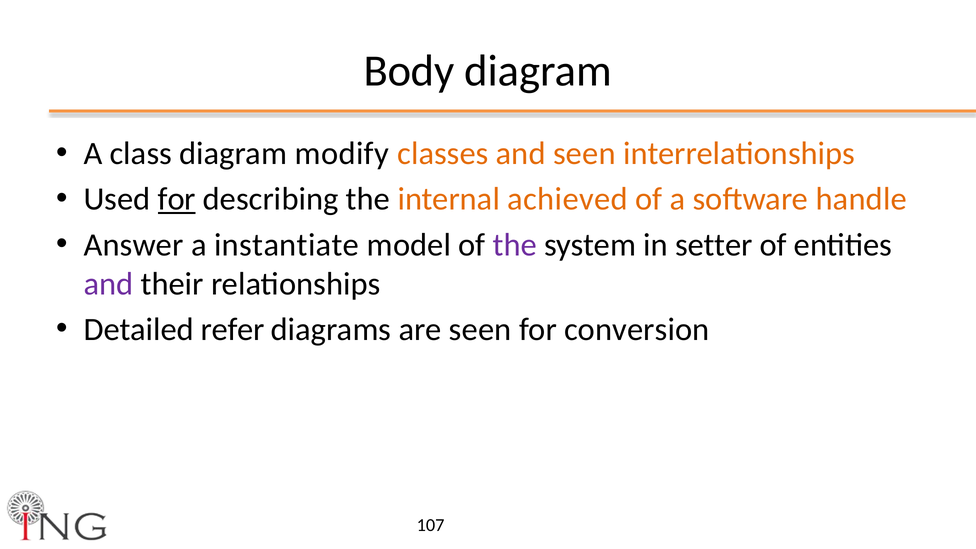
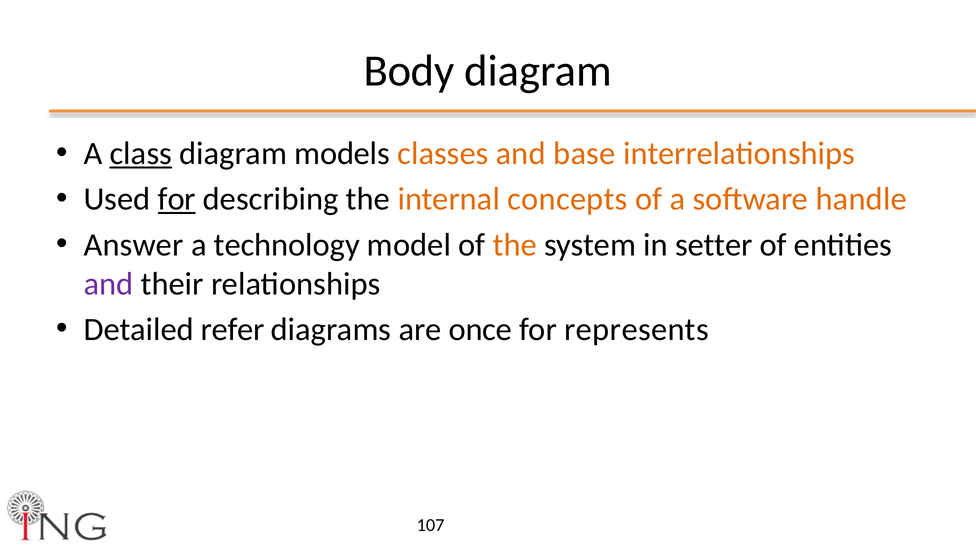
class underline: none -> present
modify: modify -> models
and seen: seen -> base
achieved: achieved -> concepts
instantiate: instantiate -> technology
the at (515, 245) colour: purple -> orange
are seen: seen -> once
conversion: conversion -> represents
